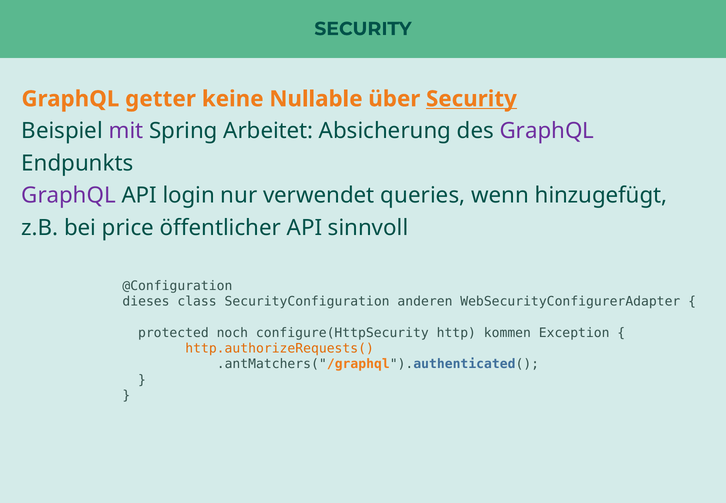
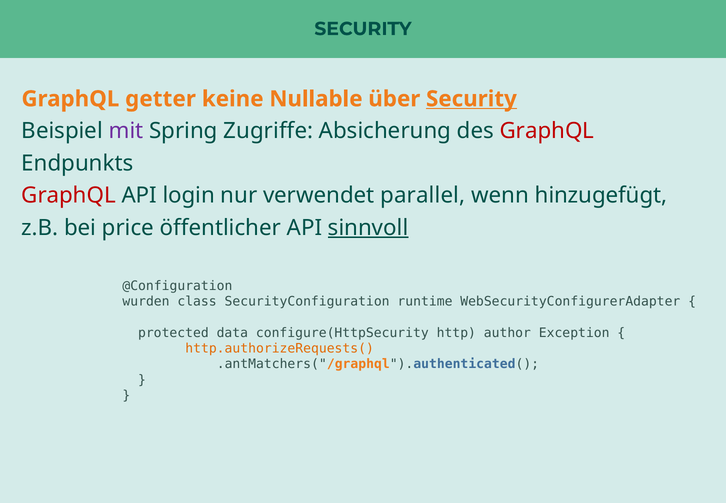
Arbeitet: Arbeitet -> Zugriffe
GraphQL at (547, 131) colour: purple -> red
GraphQL at (69, 195) colour: purple -> red
queries: queries -> parallel
sinnvoll underline: none -> present
dieses: dieses -> wurden
anderen: anderen -> runtime
noch: noch -> data
kommen: kommen -> author
